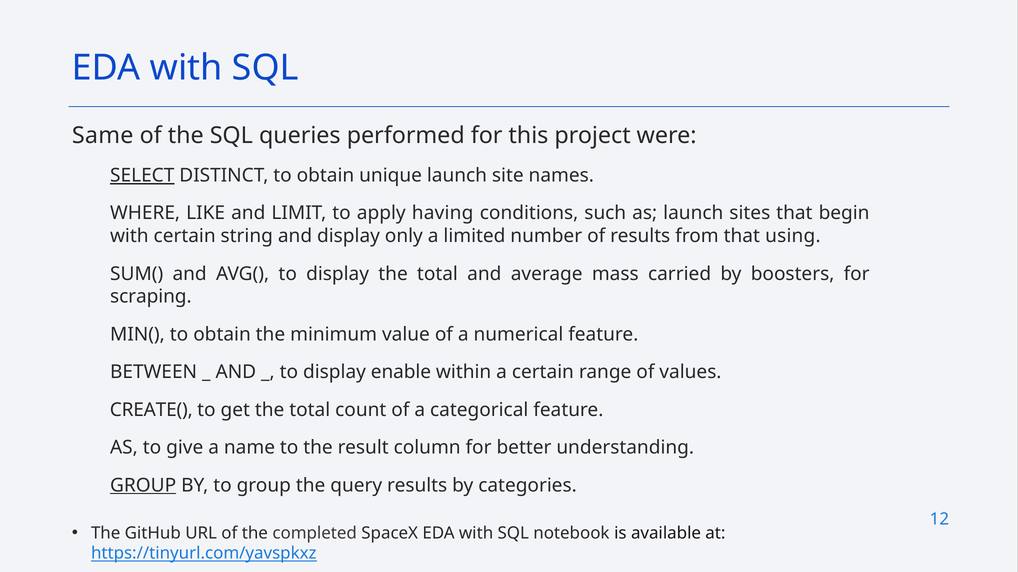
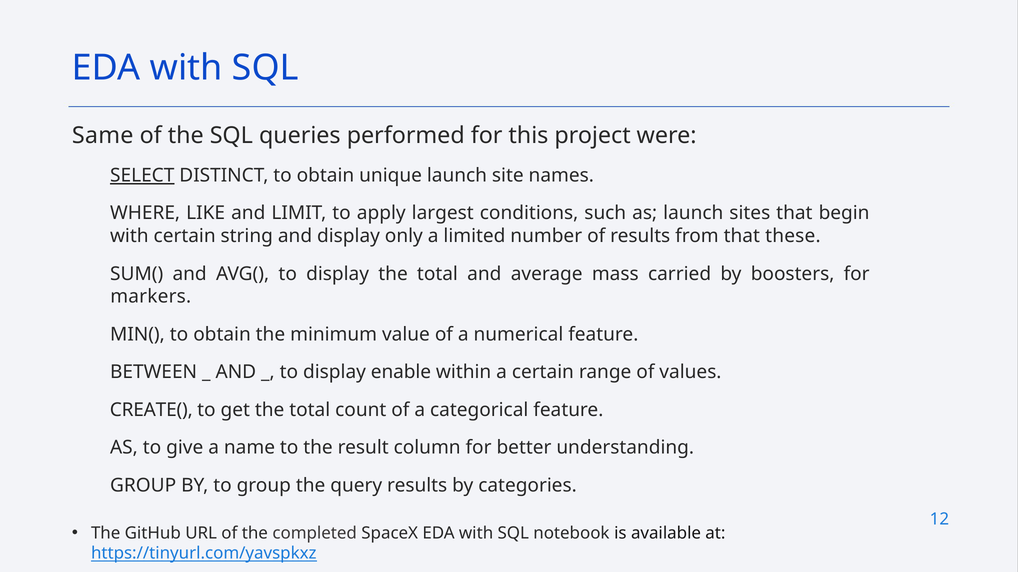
having: having -> largest
using: using -> these
scraping: scraping -> markers
GROUP at (143, 486) underline: present -> none
